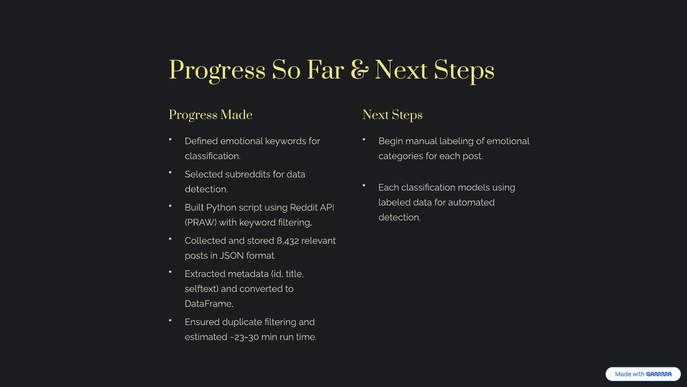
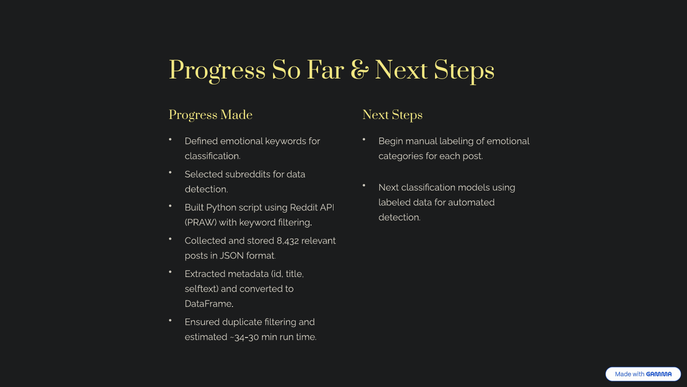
Each at (389, 187): Each -> Next
~23-30: ~23-30 -> ~34-30
